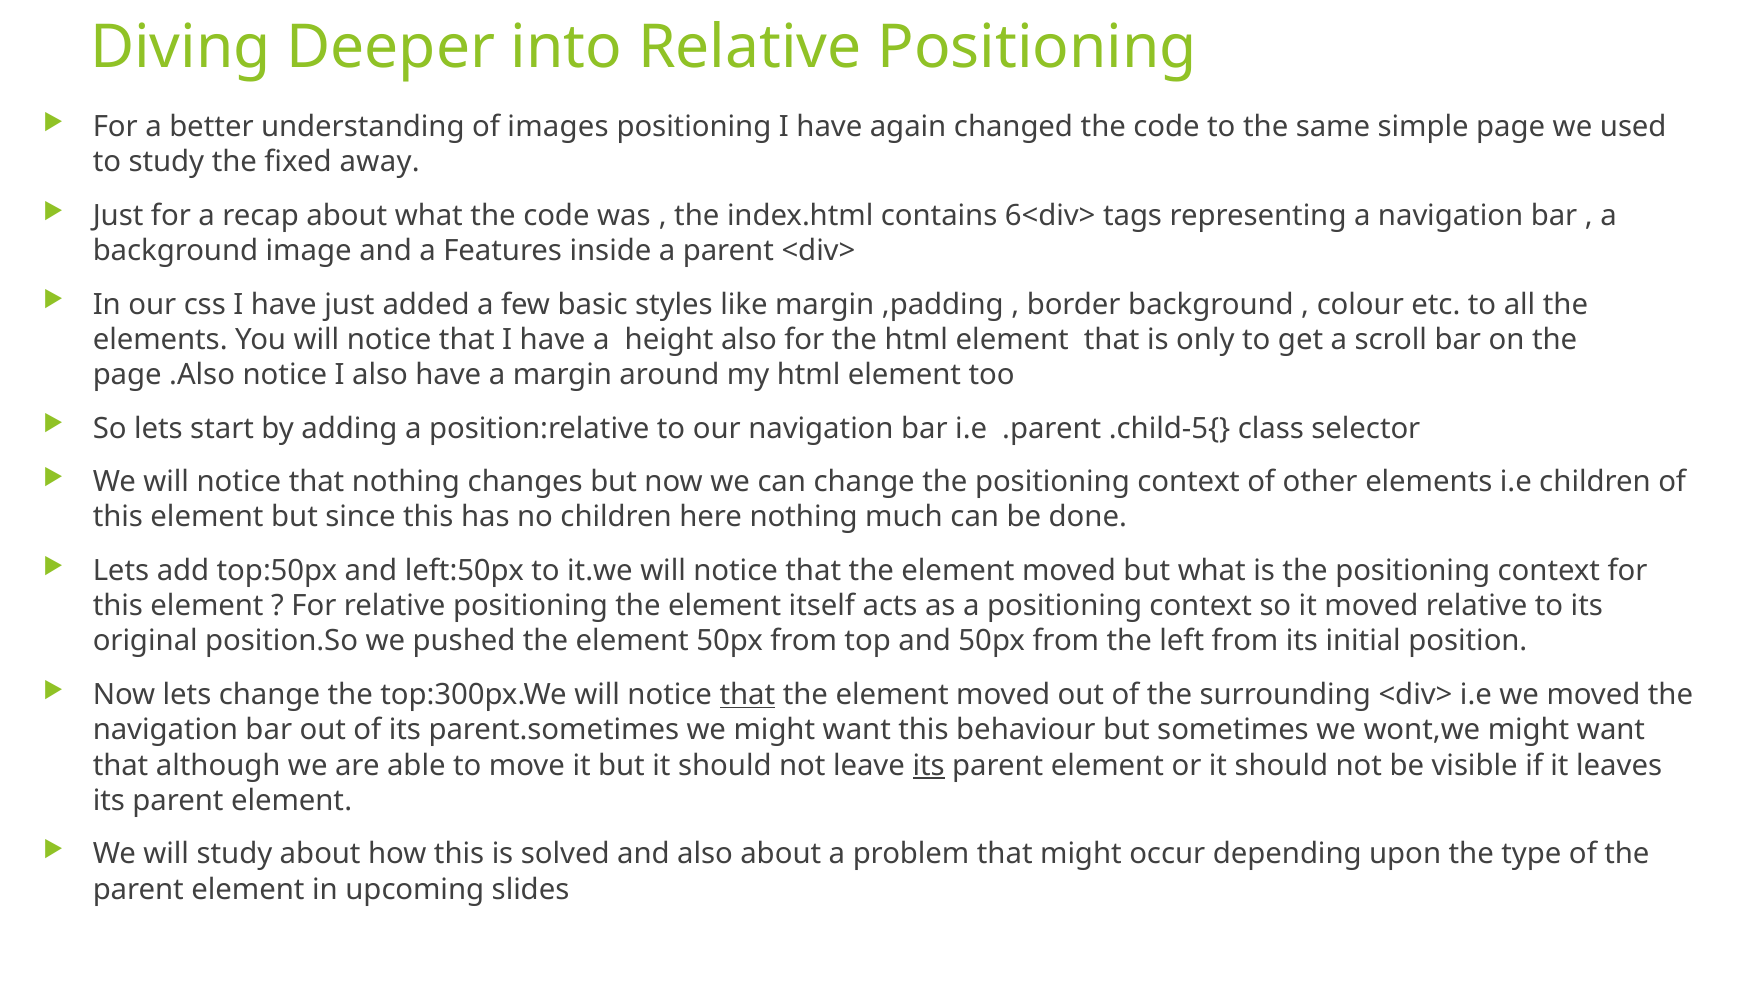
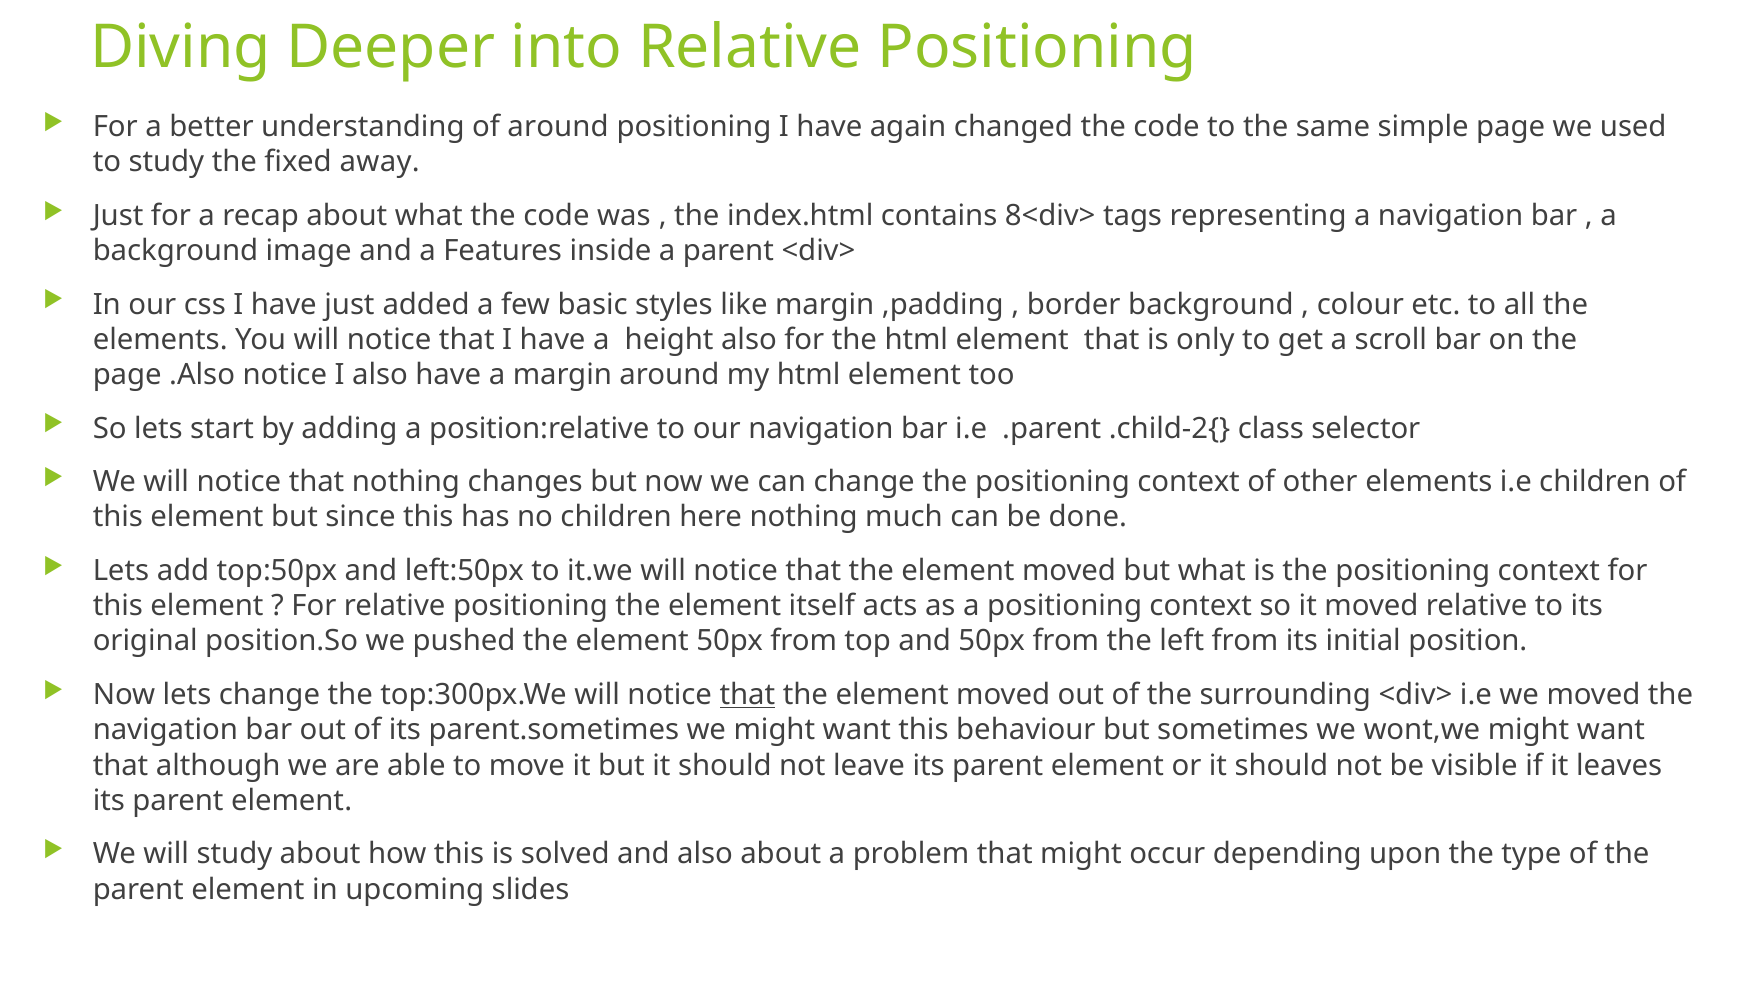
of images: images -> around
6<div>: 6<div> -> 8<div>
.child-5{: .child-5{ -> .child-2{
its at (929, 765) underline: present -> none
